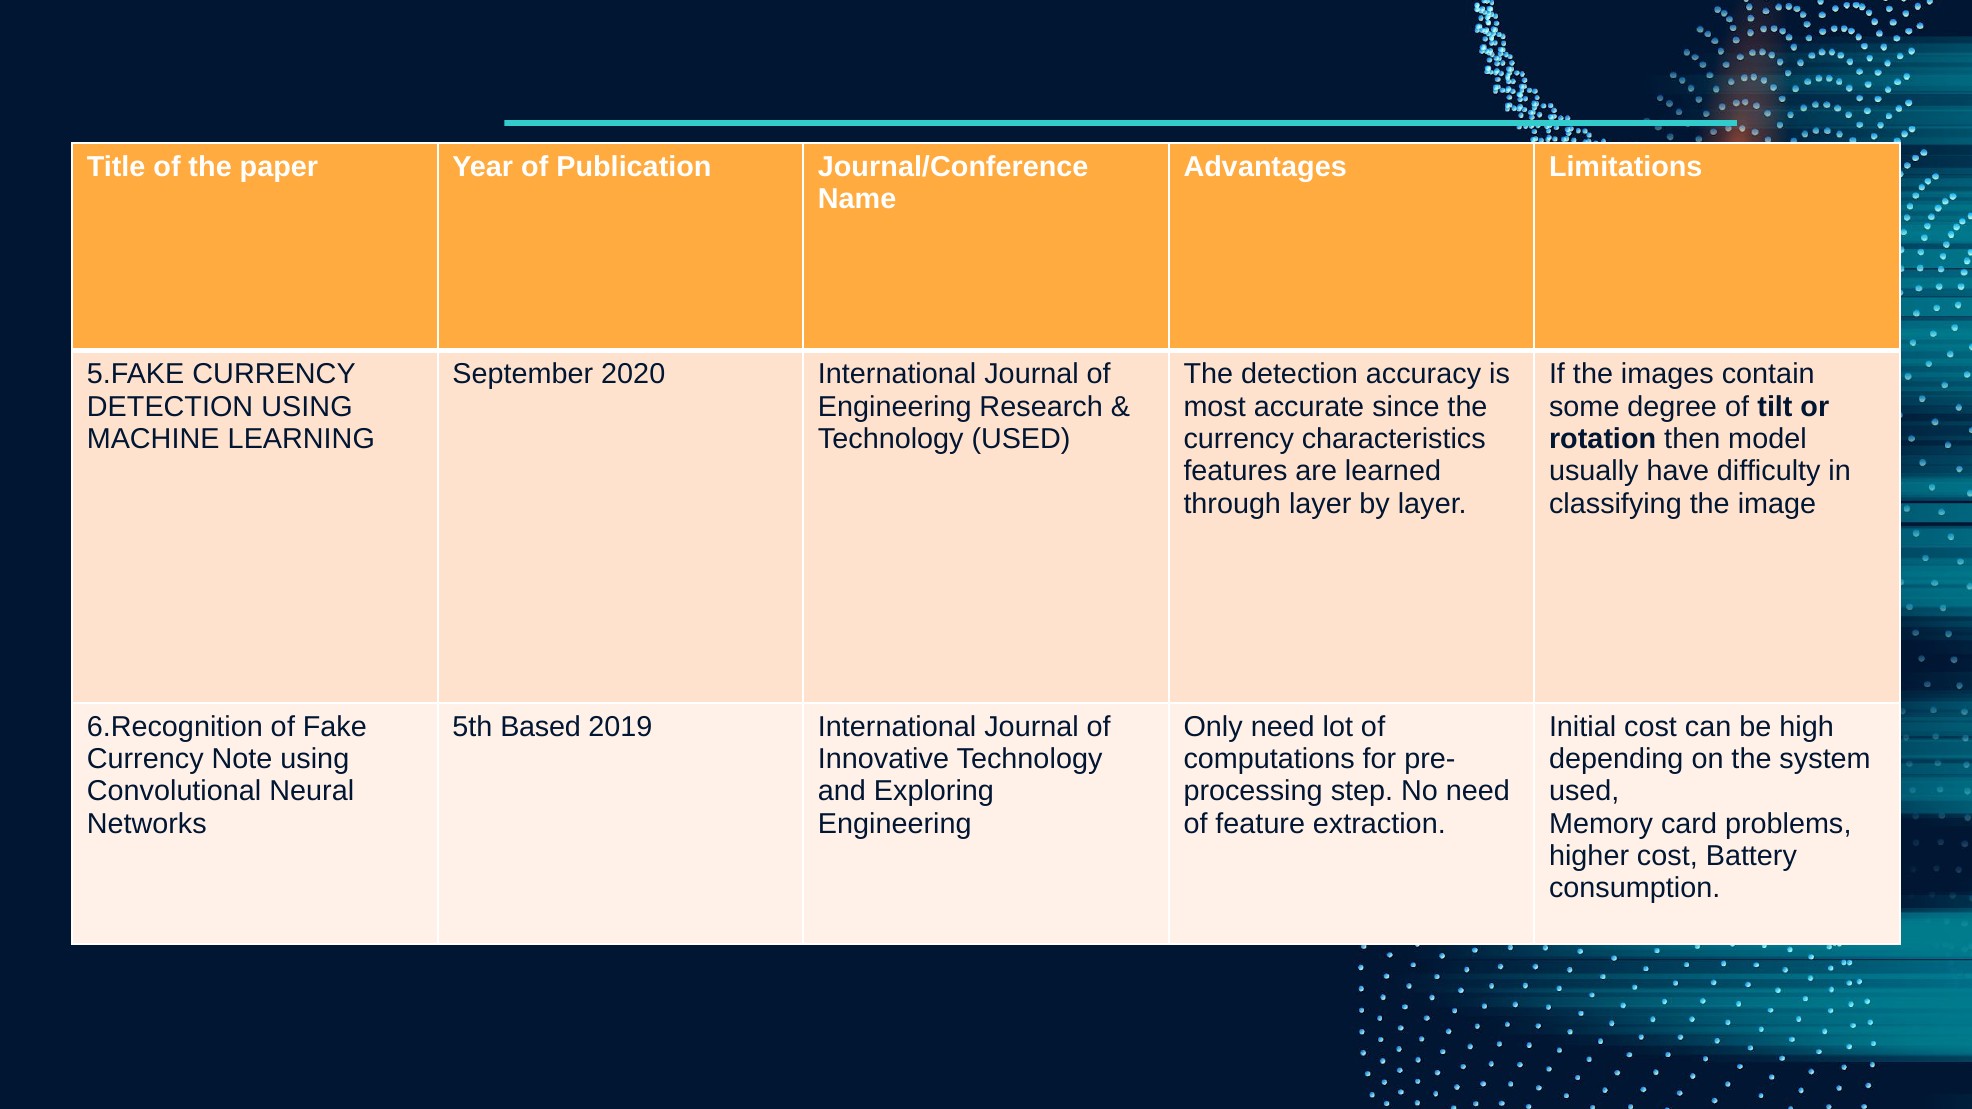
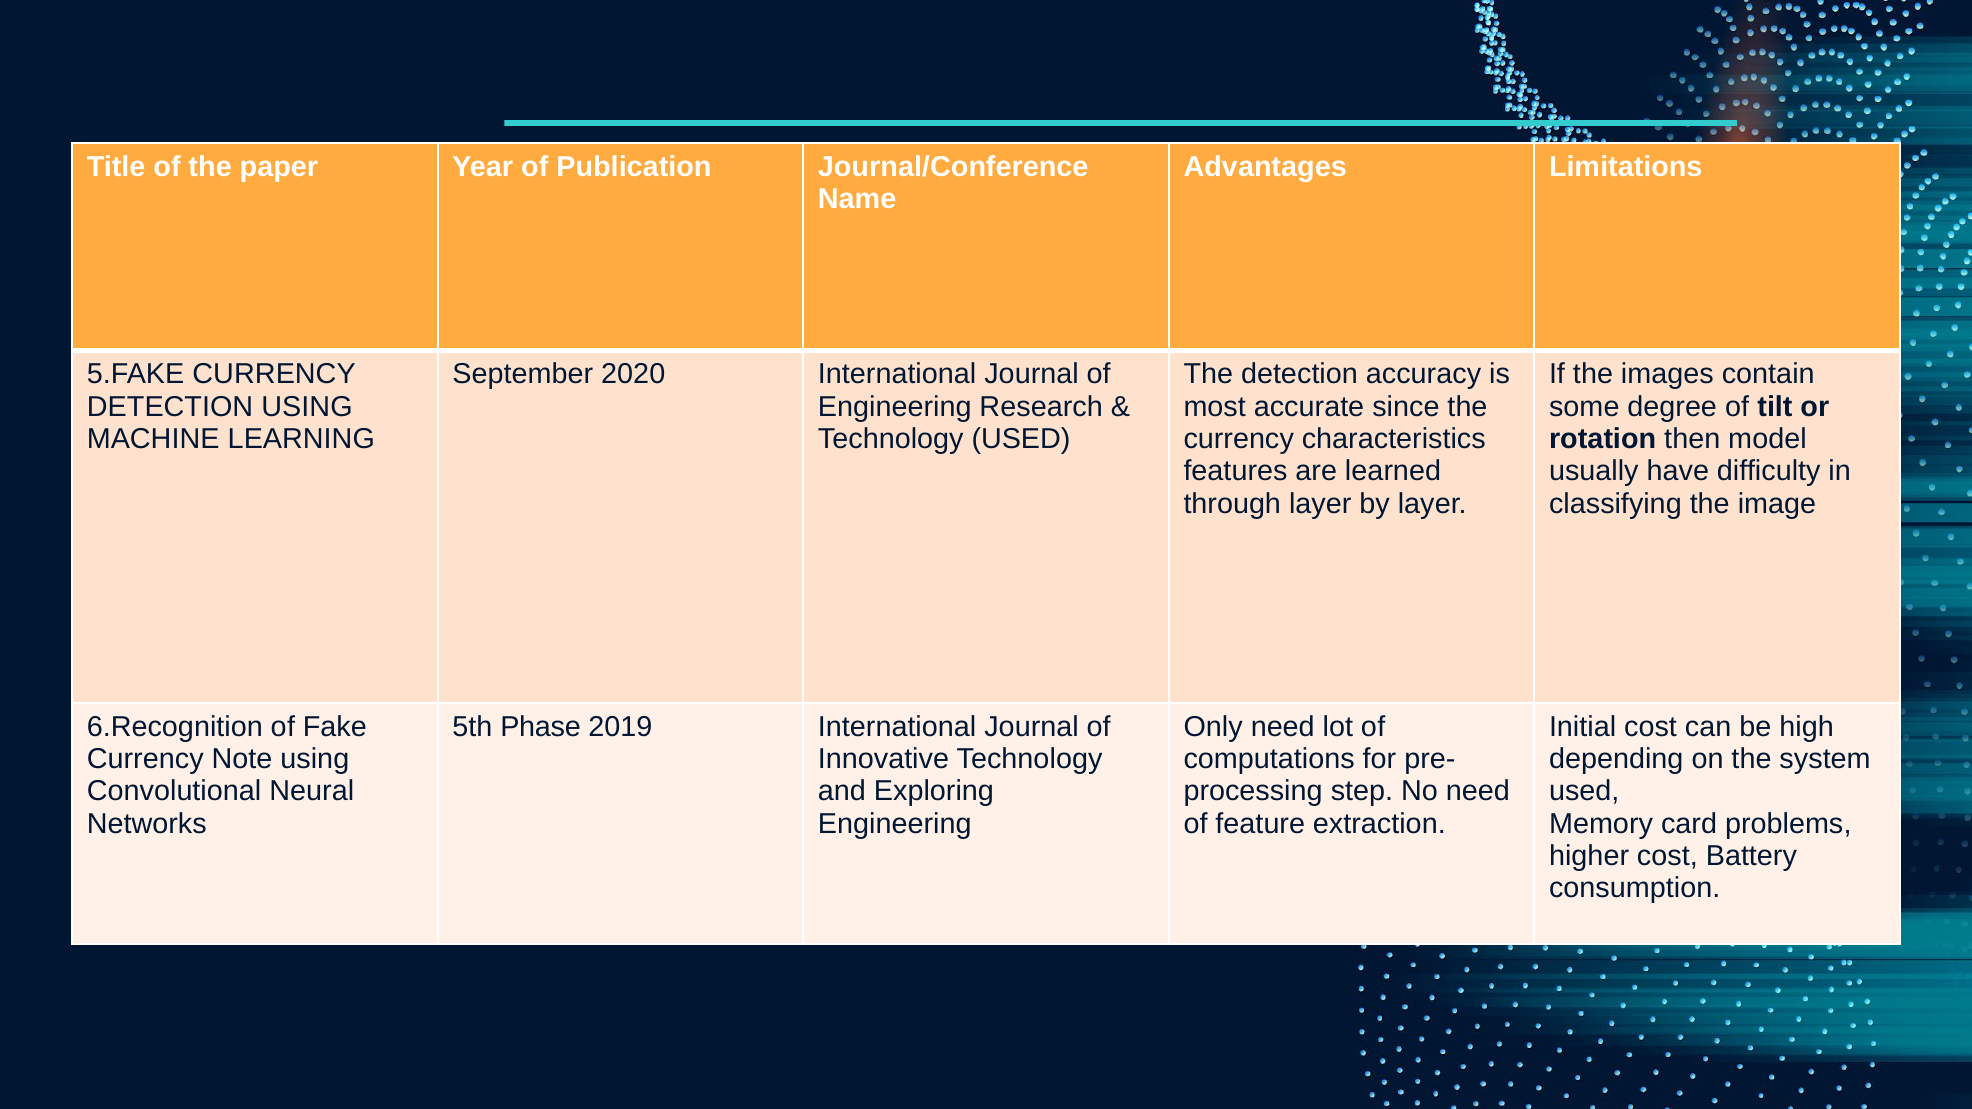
Based: Based -> Phase
